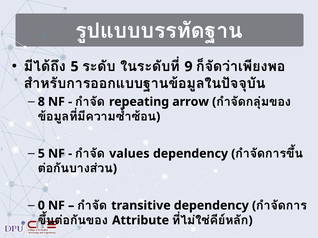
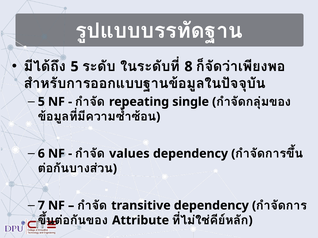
9: 9 -> 8
8 at (41, 102): 8 -> 5
arrow: arrow -> single
5 at (41, 154): 5 -> 6
0: 0 -> 7
